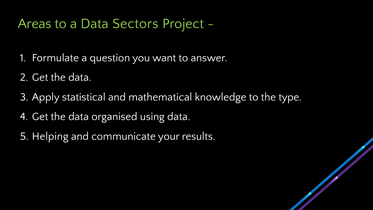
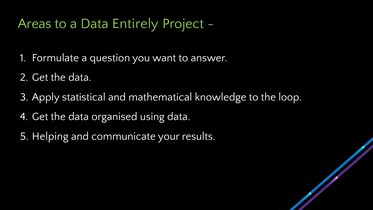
Sectors: Sectors -> Entirely
type: type -> loop
